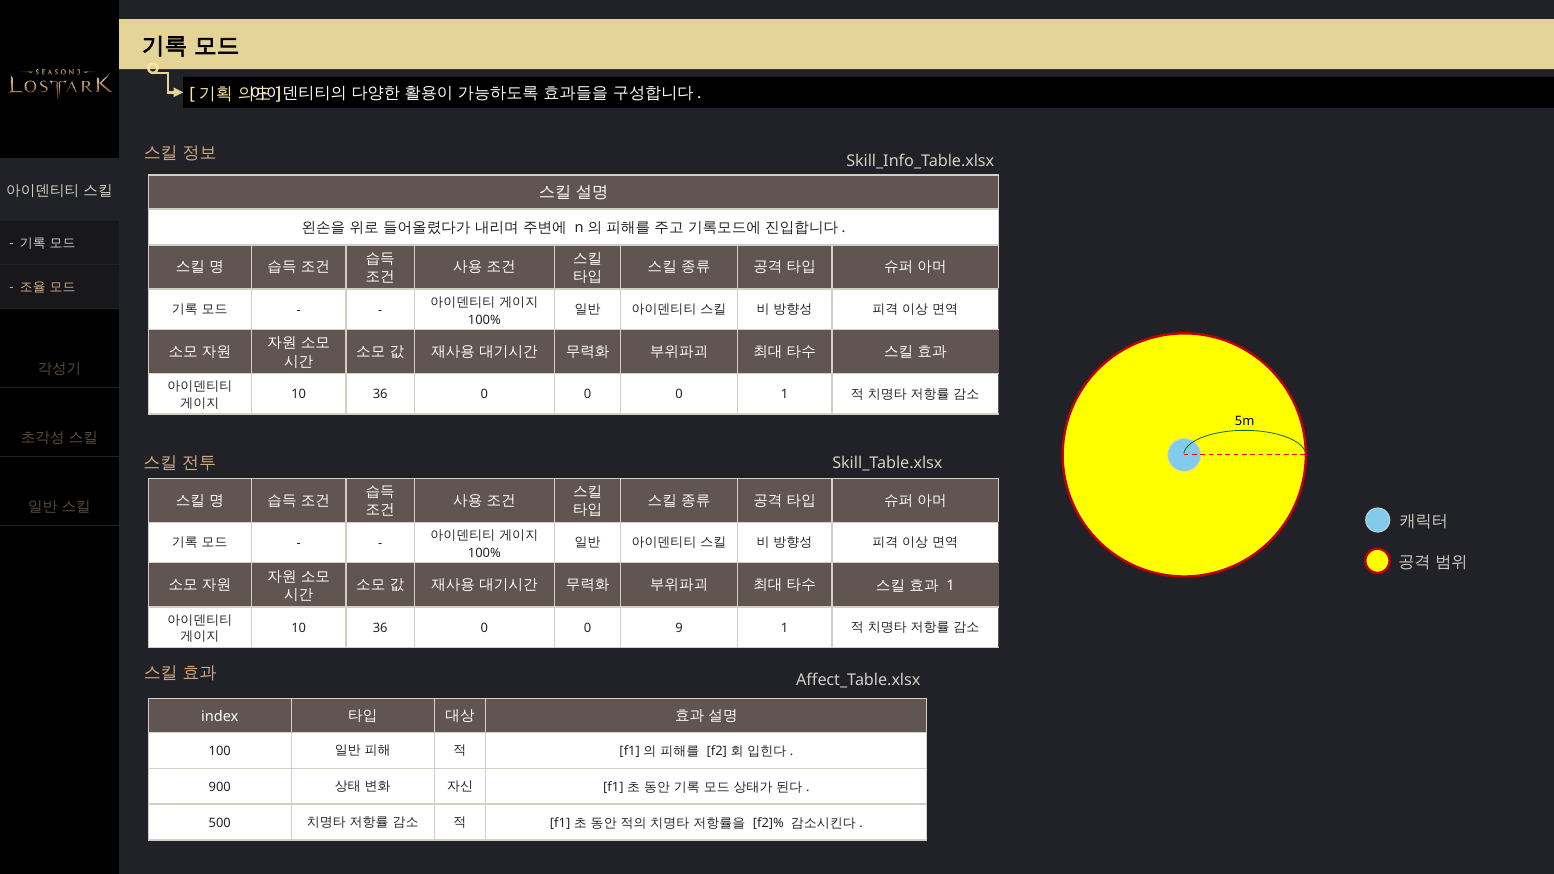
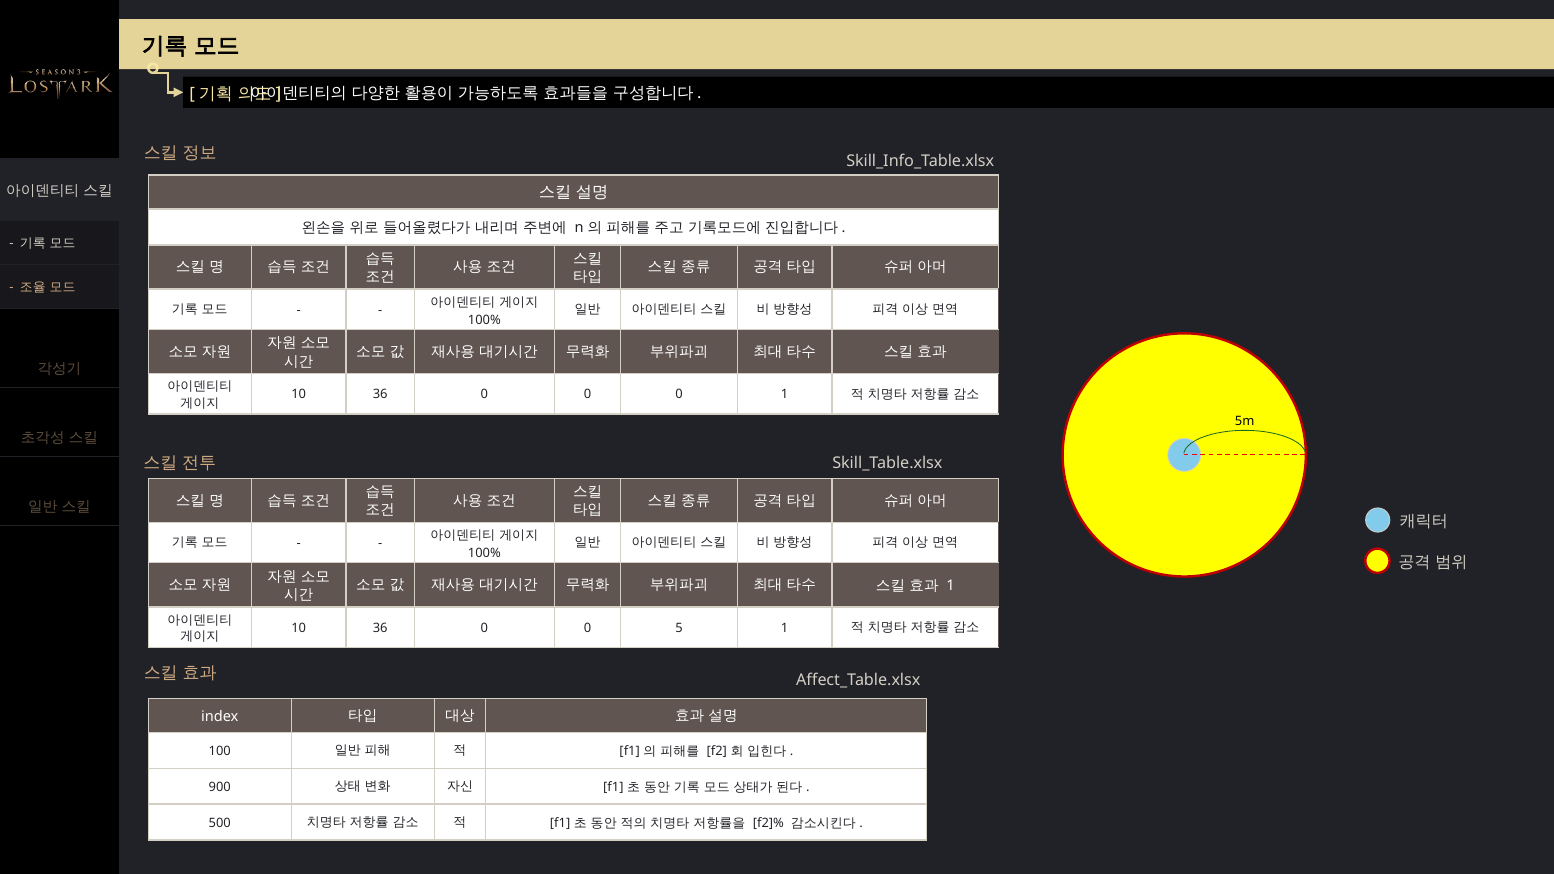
9: 9 -> 5
